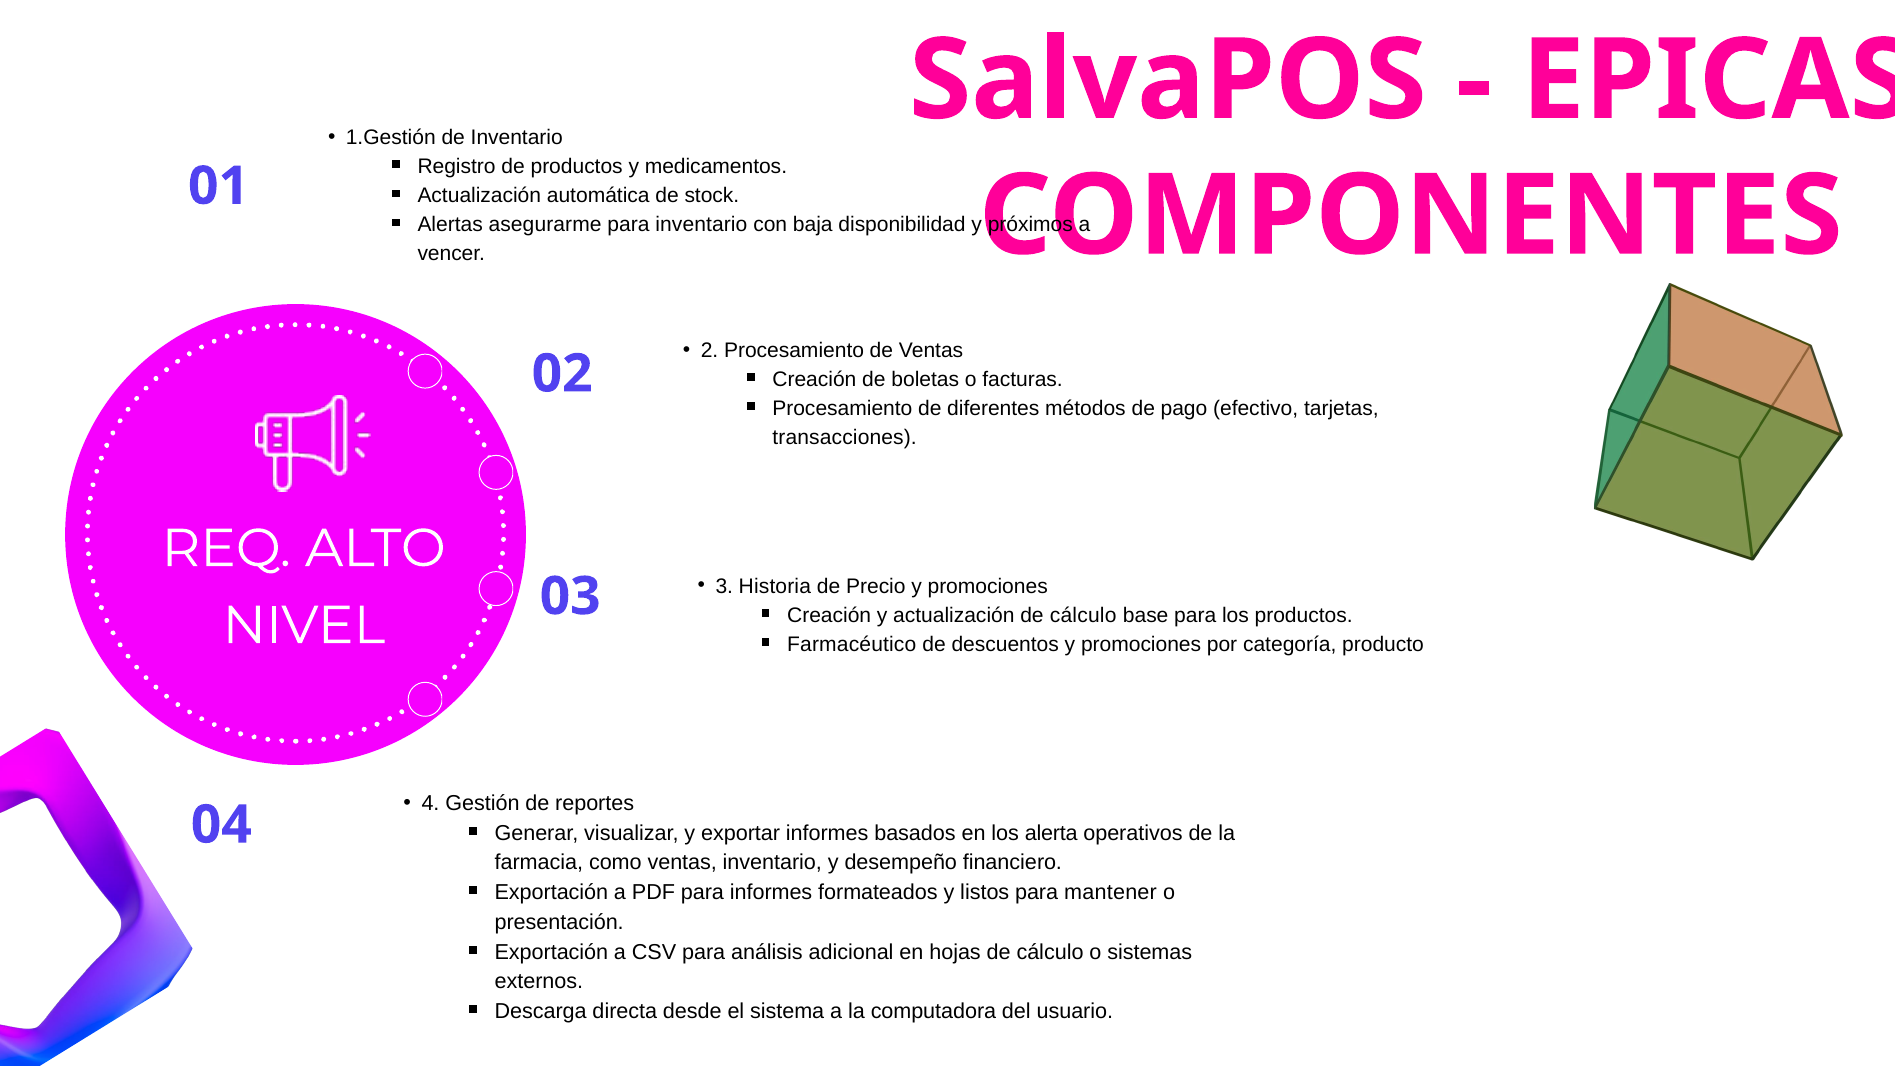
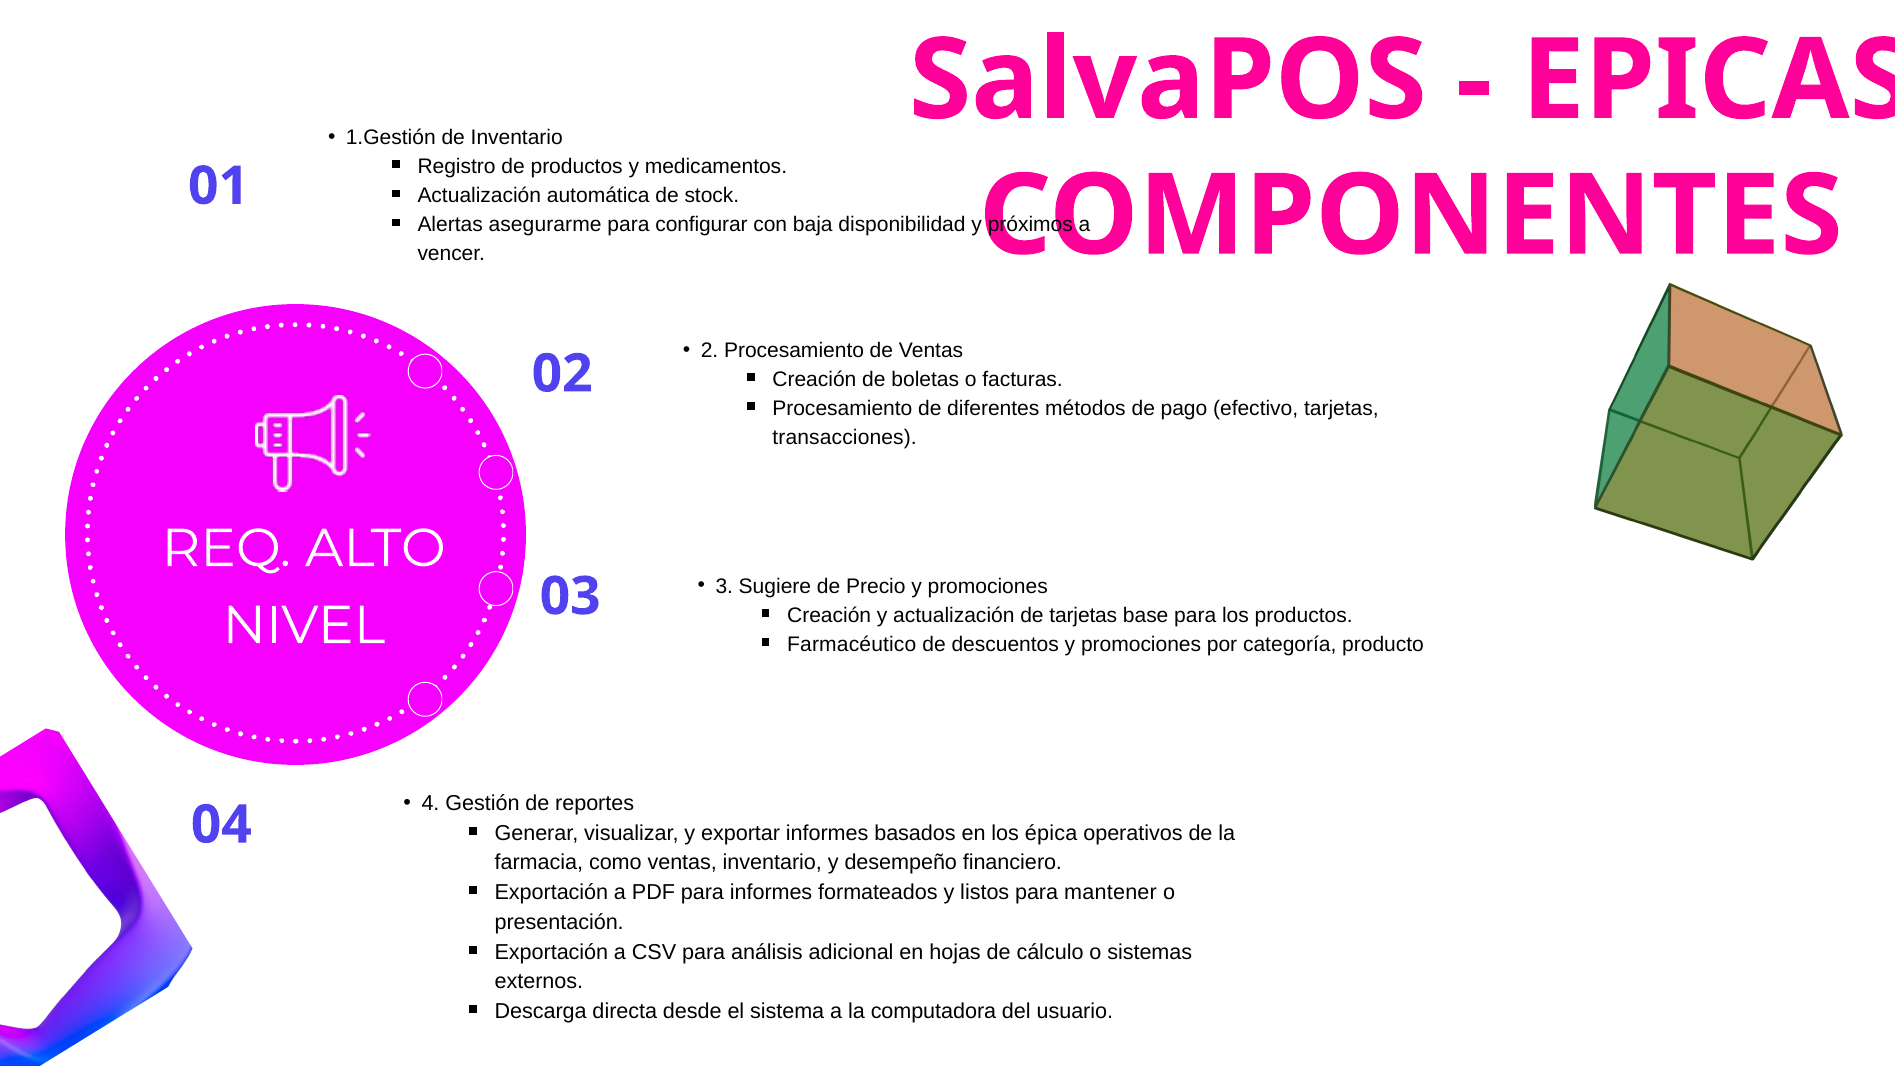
para inventario: inventario -> configurar
Historia: Historia -> Sugiere
actualización de cálculo: cálculo -> tarjetas
alerta: alerta -> épica
